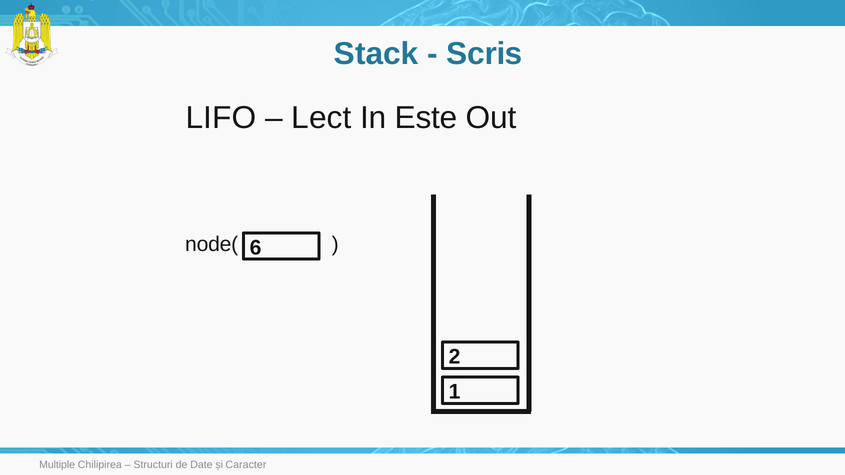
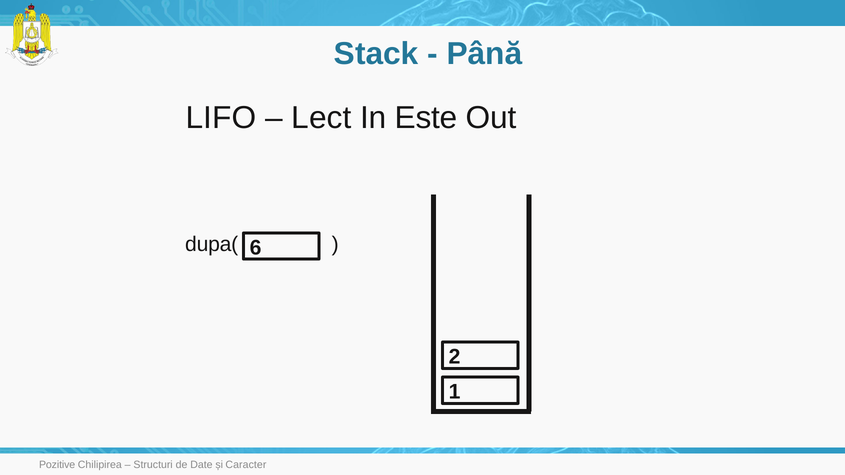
Scris: Scris -> Până
node(: node( -> dupa(
Multiple: Multiple -> Pozitive
